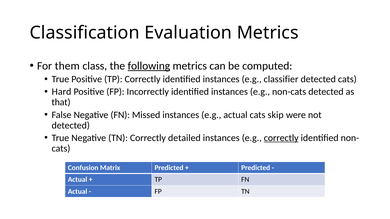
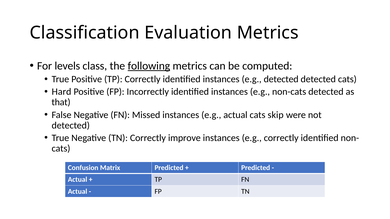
them: them -> levels
e.g classifier: classifier -> detected
detailed: detailed -> improve
correctly at (281, 138) underline: present -> none
